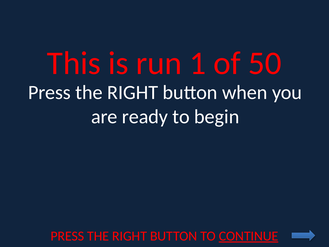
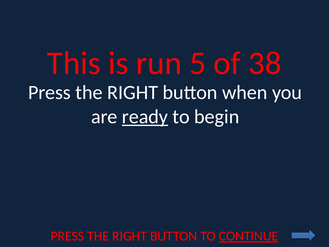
1: 1 -> 5
50: 50 -> 38
ready underline: none -> present
